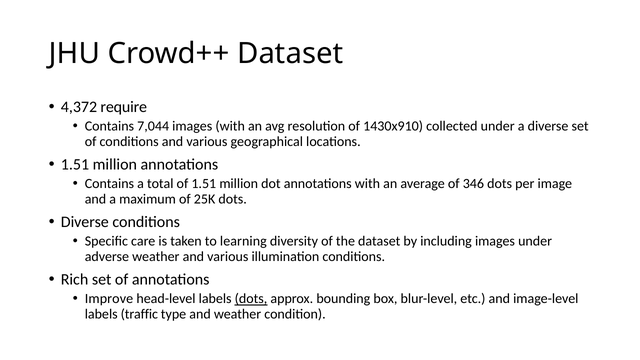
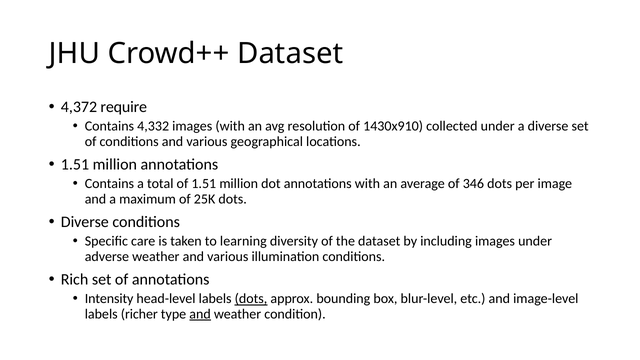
7,044: 7,044 -> 4,332
Improve: Improve -> Intensity
traffic: traffic -> richer
and at (200, 314) underline: none -> present
